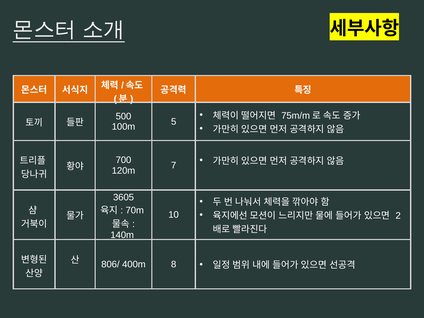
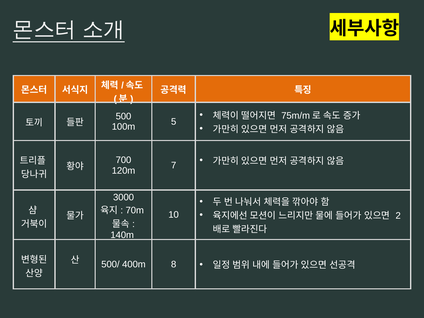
3605: 3605 -> 3000
806/: 806/ -> 500/
